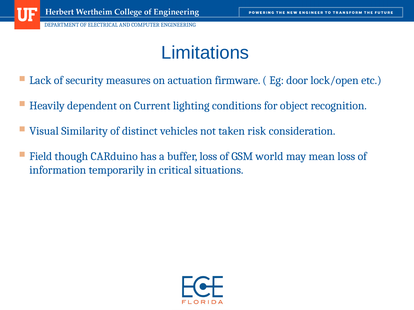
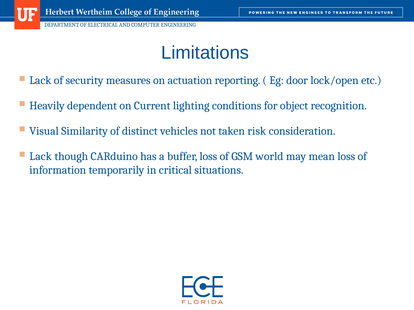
firmware: firmware -> reporting
Field at (41, 157): Field -> Lack
